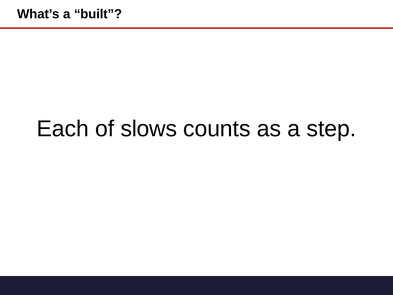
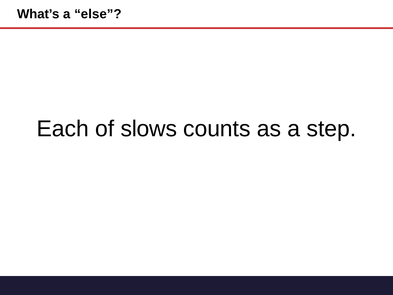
built: built -> else
